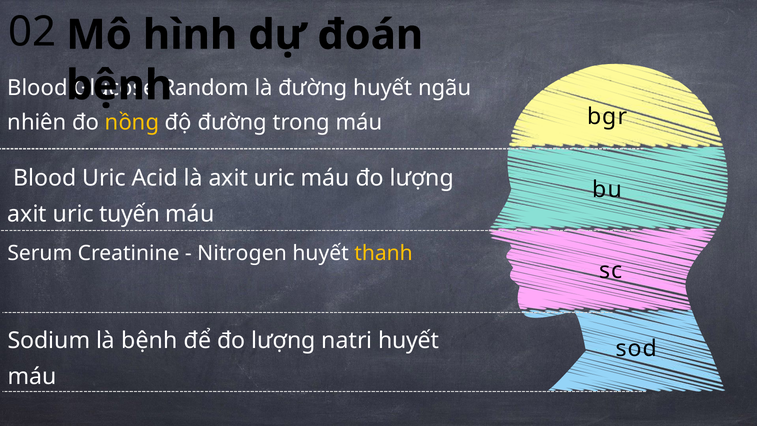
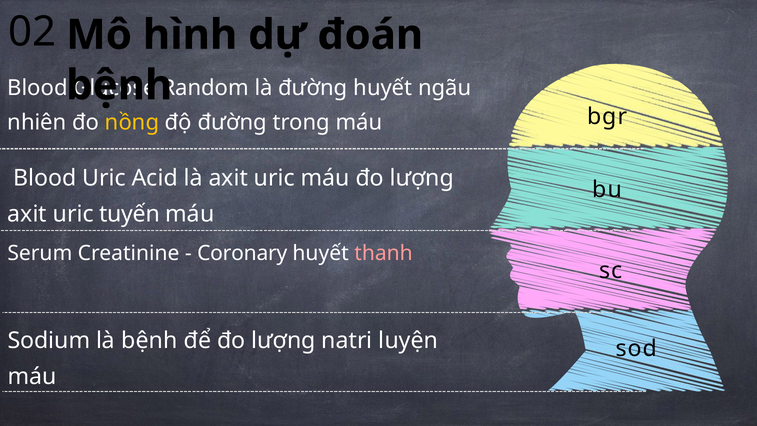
Nitrogen: Nitrogen -> Coronary
thanh colour: yellow -> pink
natri huyết: huyết -> luyện
